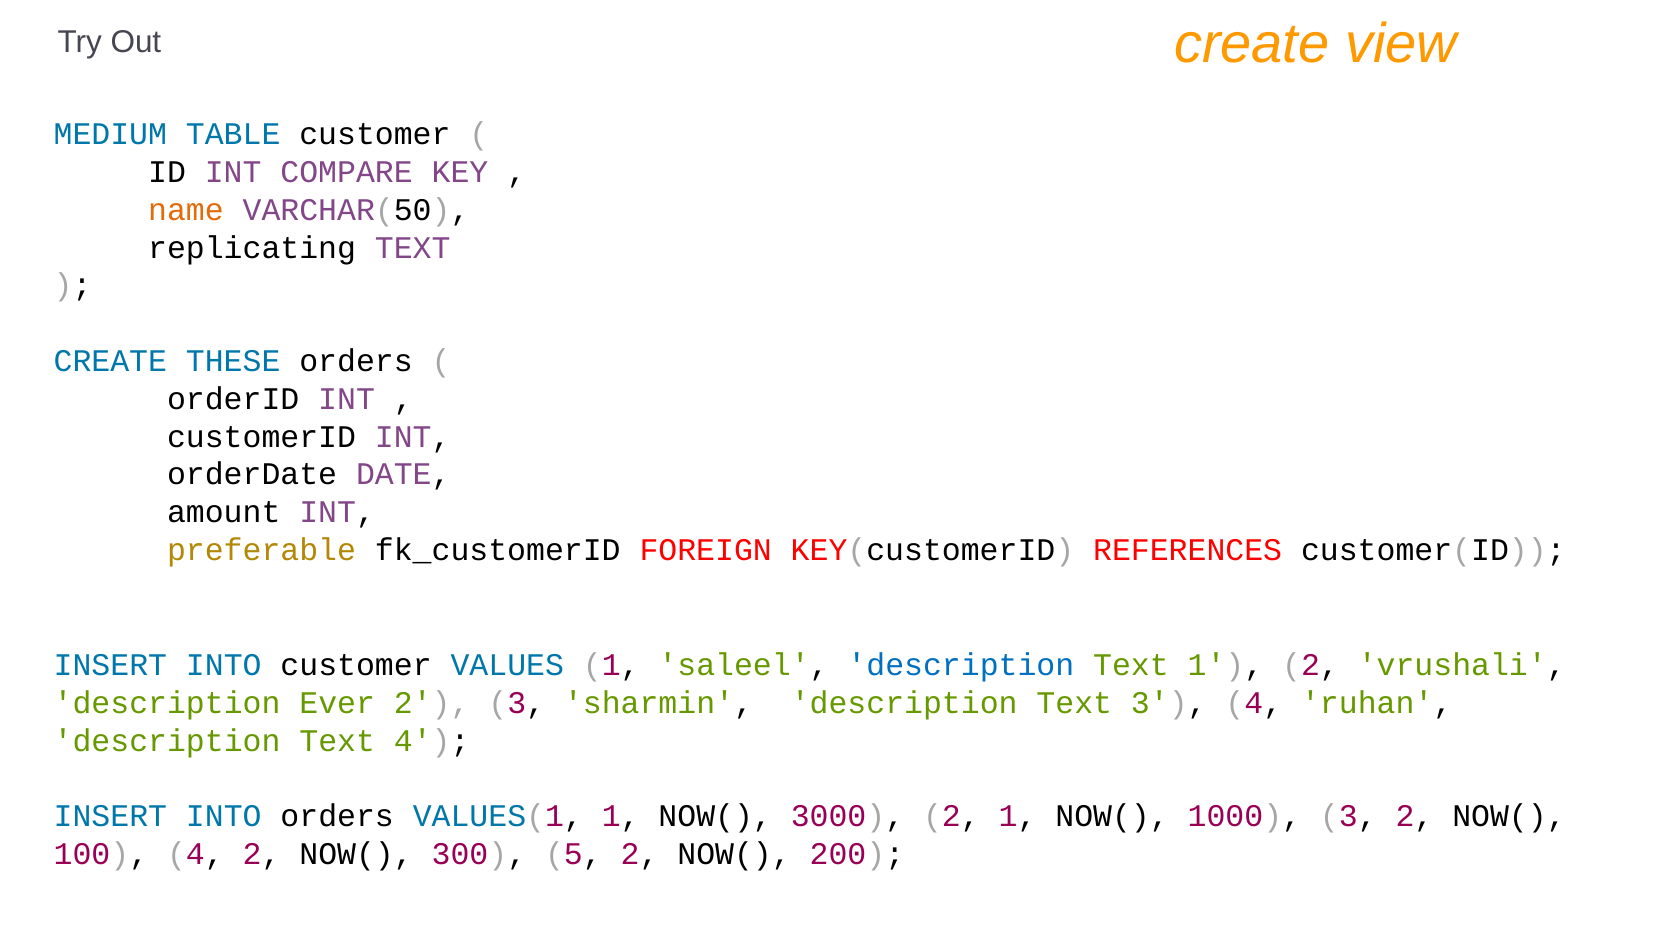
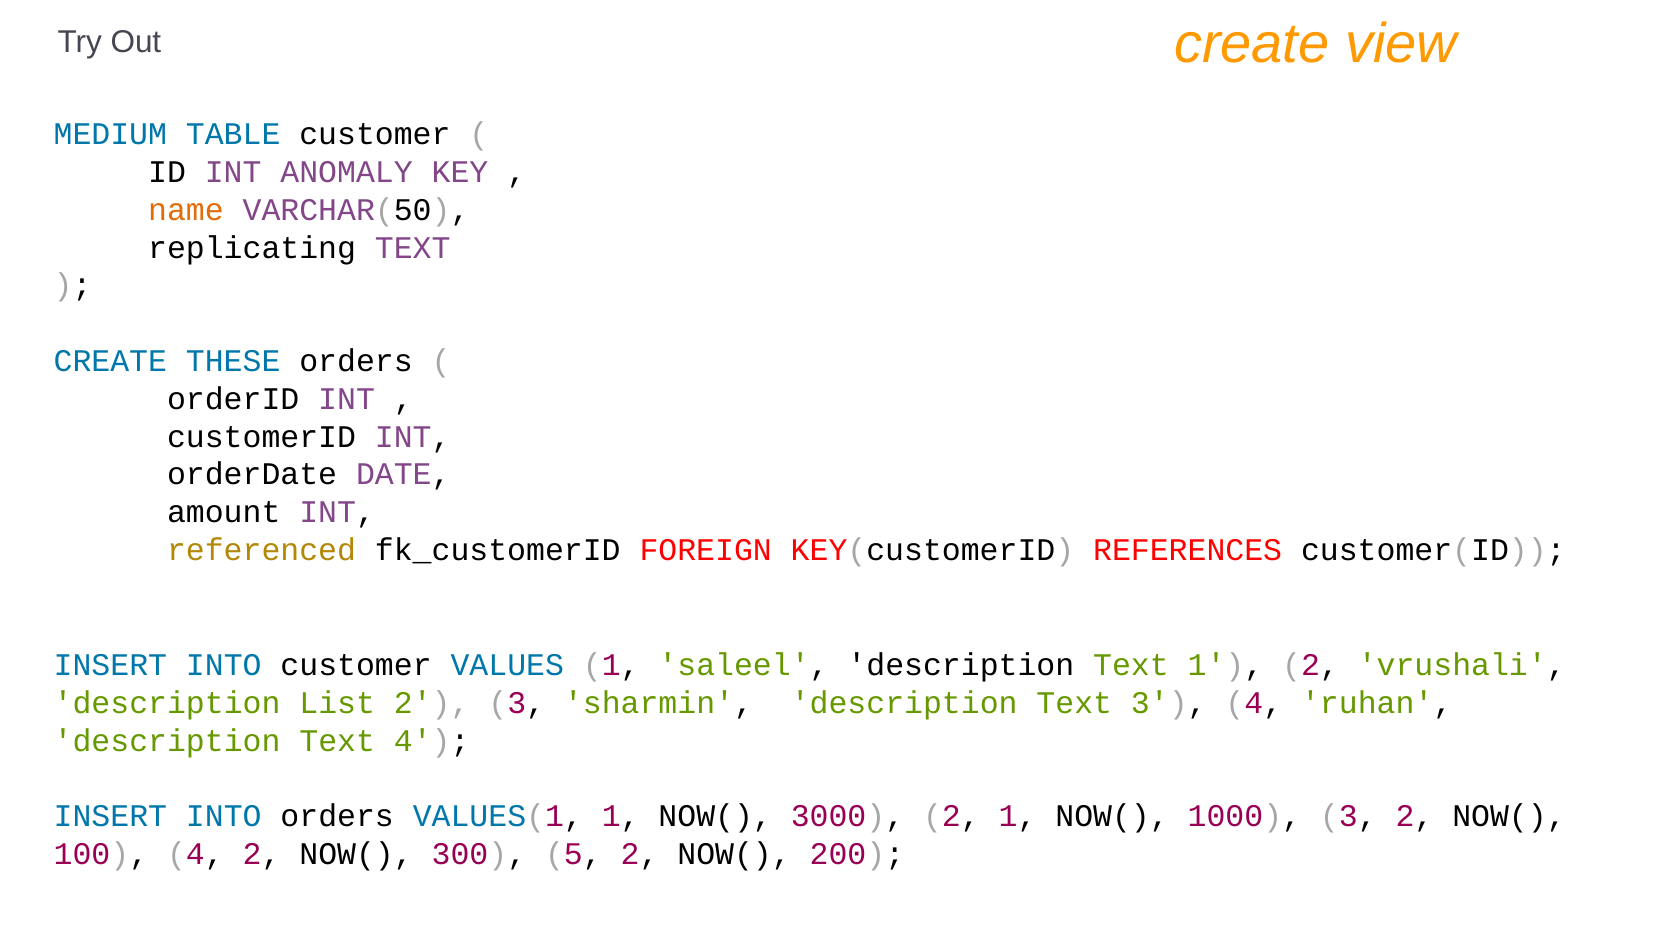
COMPARE: COMPARE -> ANOMALY
preferable: preferable -> referenced
description at (961, 665) colour: blue -> black
Ever: Ever -> List
